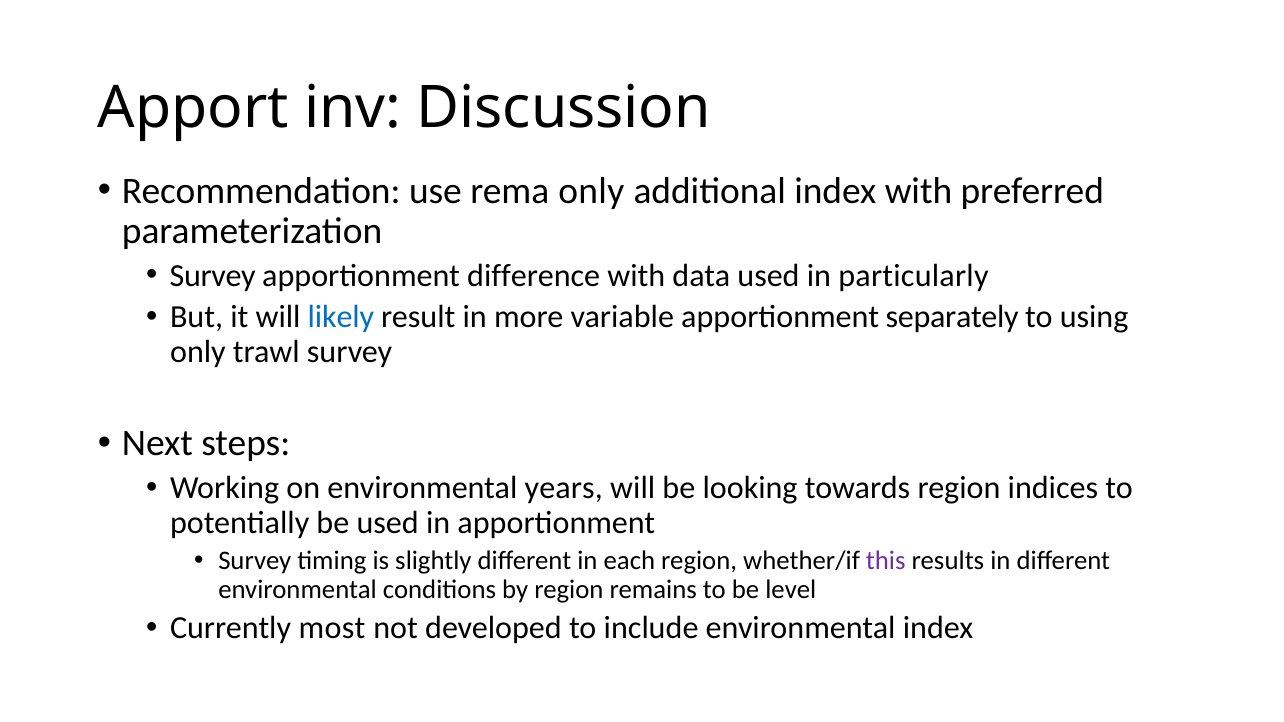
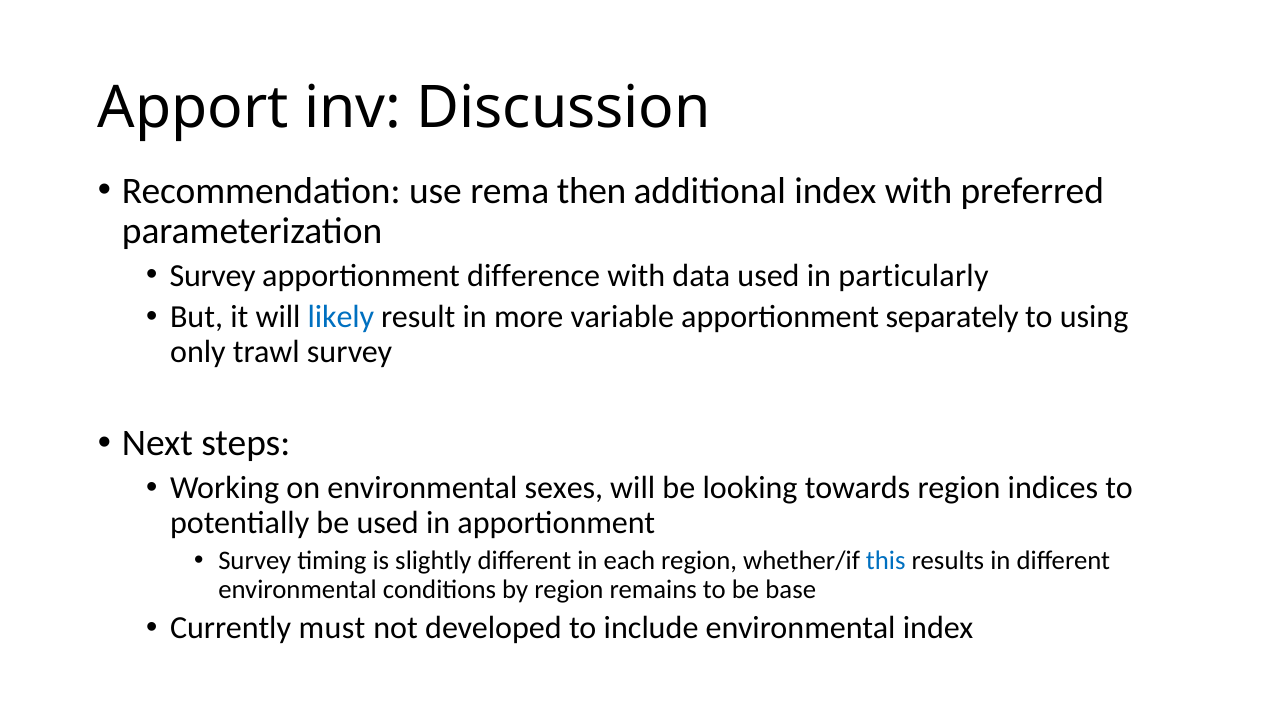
rema only: only -> then
years: years -> sexes
this colour: purple -> blue
level: level -> base
most: most -> must
